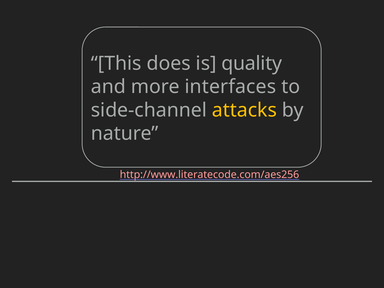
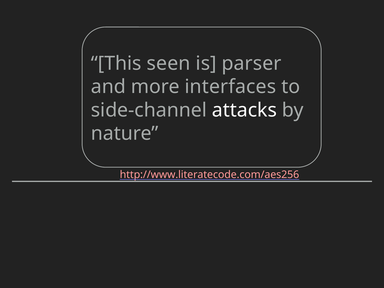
does: does -> seen
quality: quality -> parser
attacks colour: yellow -> white
